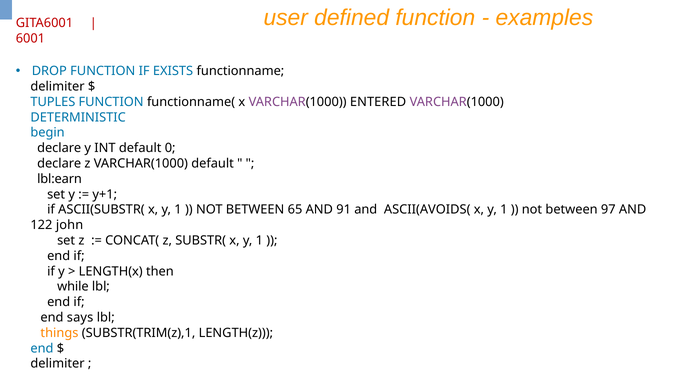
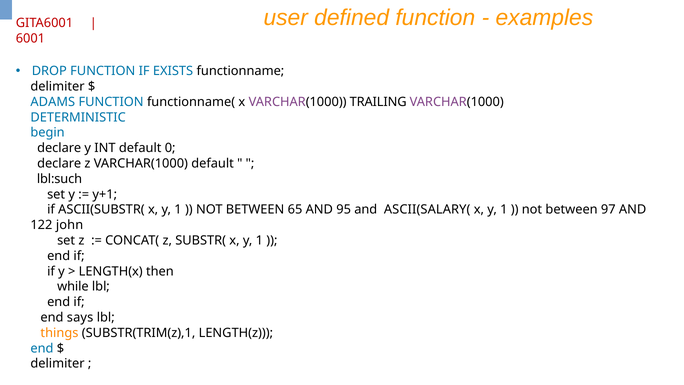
TUPLES: TUPLES -> ADAMS
ENTERED: ENTERED -> TRAILING
lbl:earn: lbl:earn -> lbl:such
91: 91 -> 95
ASCII(AVOIDS(: ASCII(AVOIDS( -> ASCII(SALARY(
